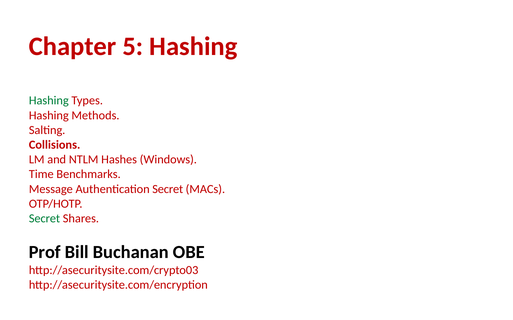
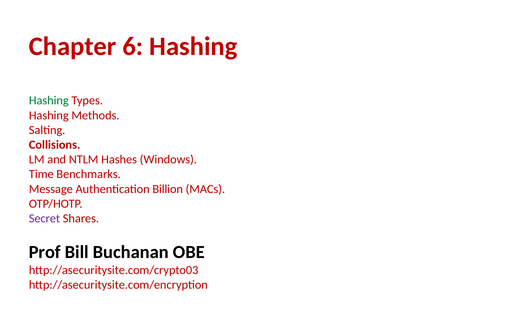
5: 5 -> 6
Authentication Secret: Secret -> Billion
Secret at (44, 219) colour: green -> purple
